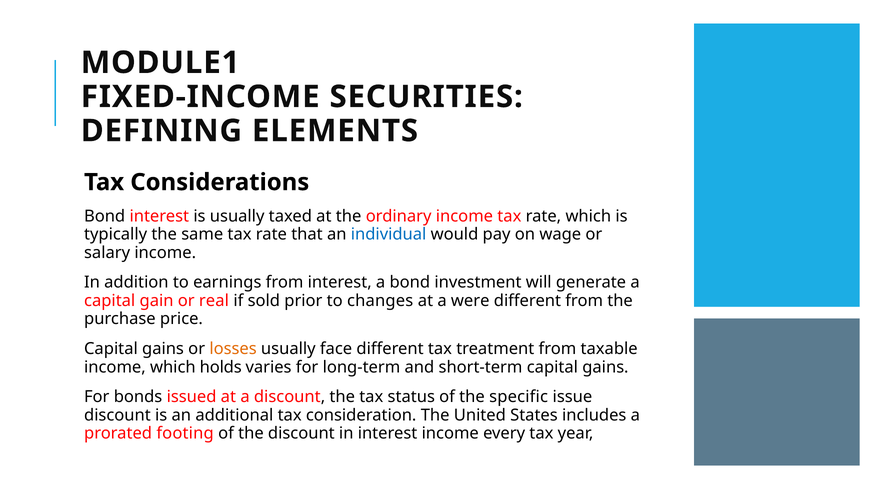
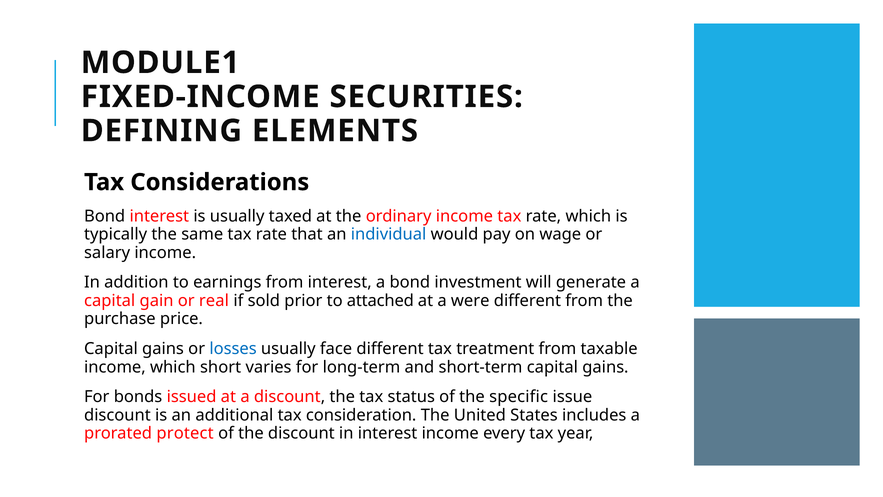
changes: changes -> attached
losses colour: orange -> blue
holds: holds -> short
footing: footing -> protect
